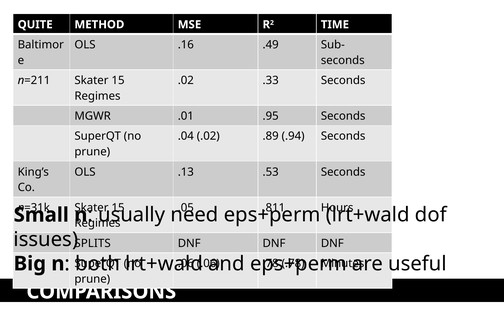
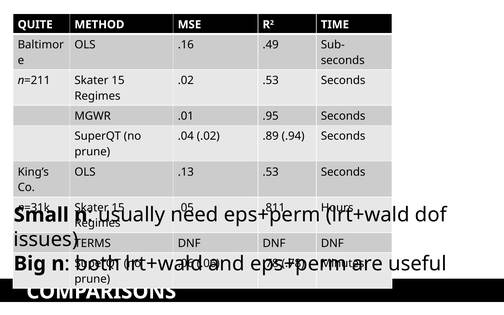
.02 .33: .33 -> .53
SPLITS: SPLITS -> TERMS
